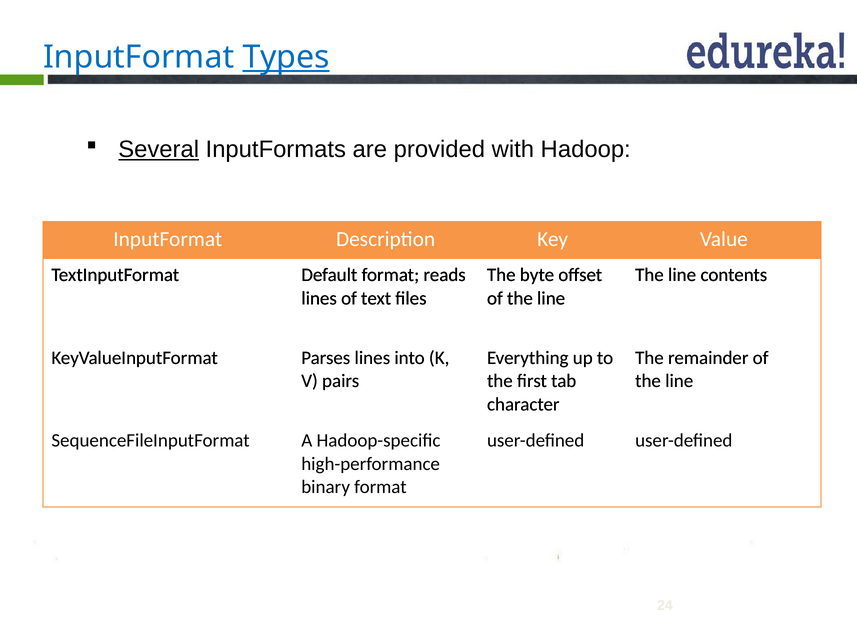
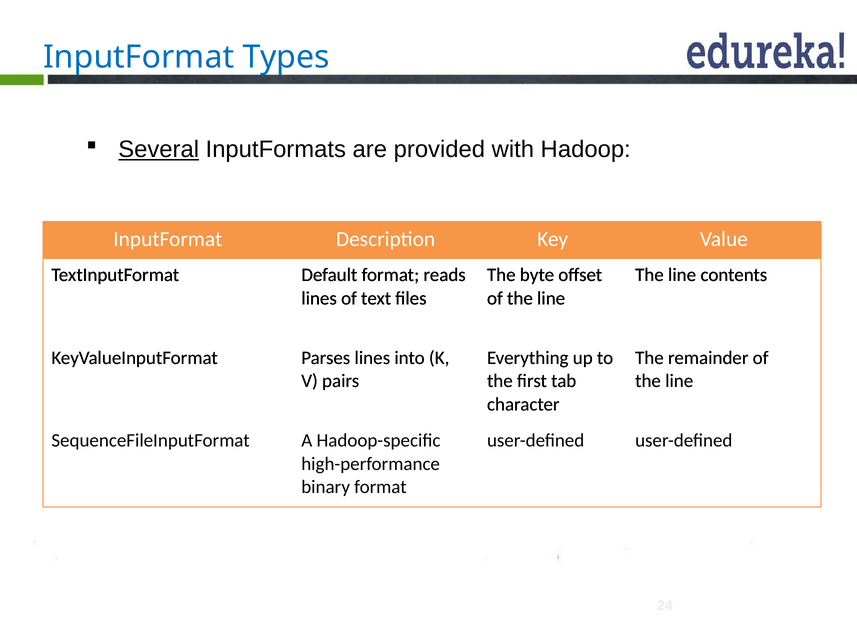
Types underline: present -> none
